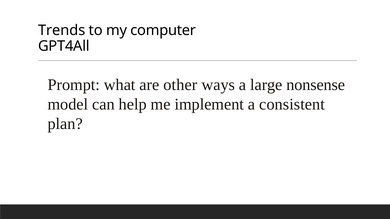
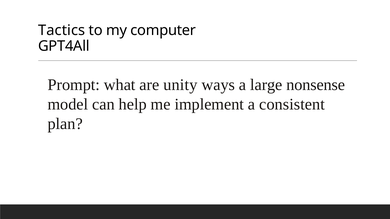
Trends: Trends -> Tactics
other: other -> unity
